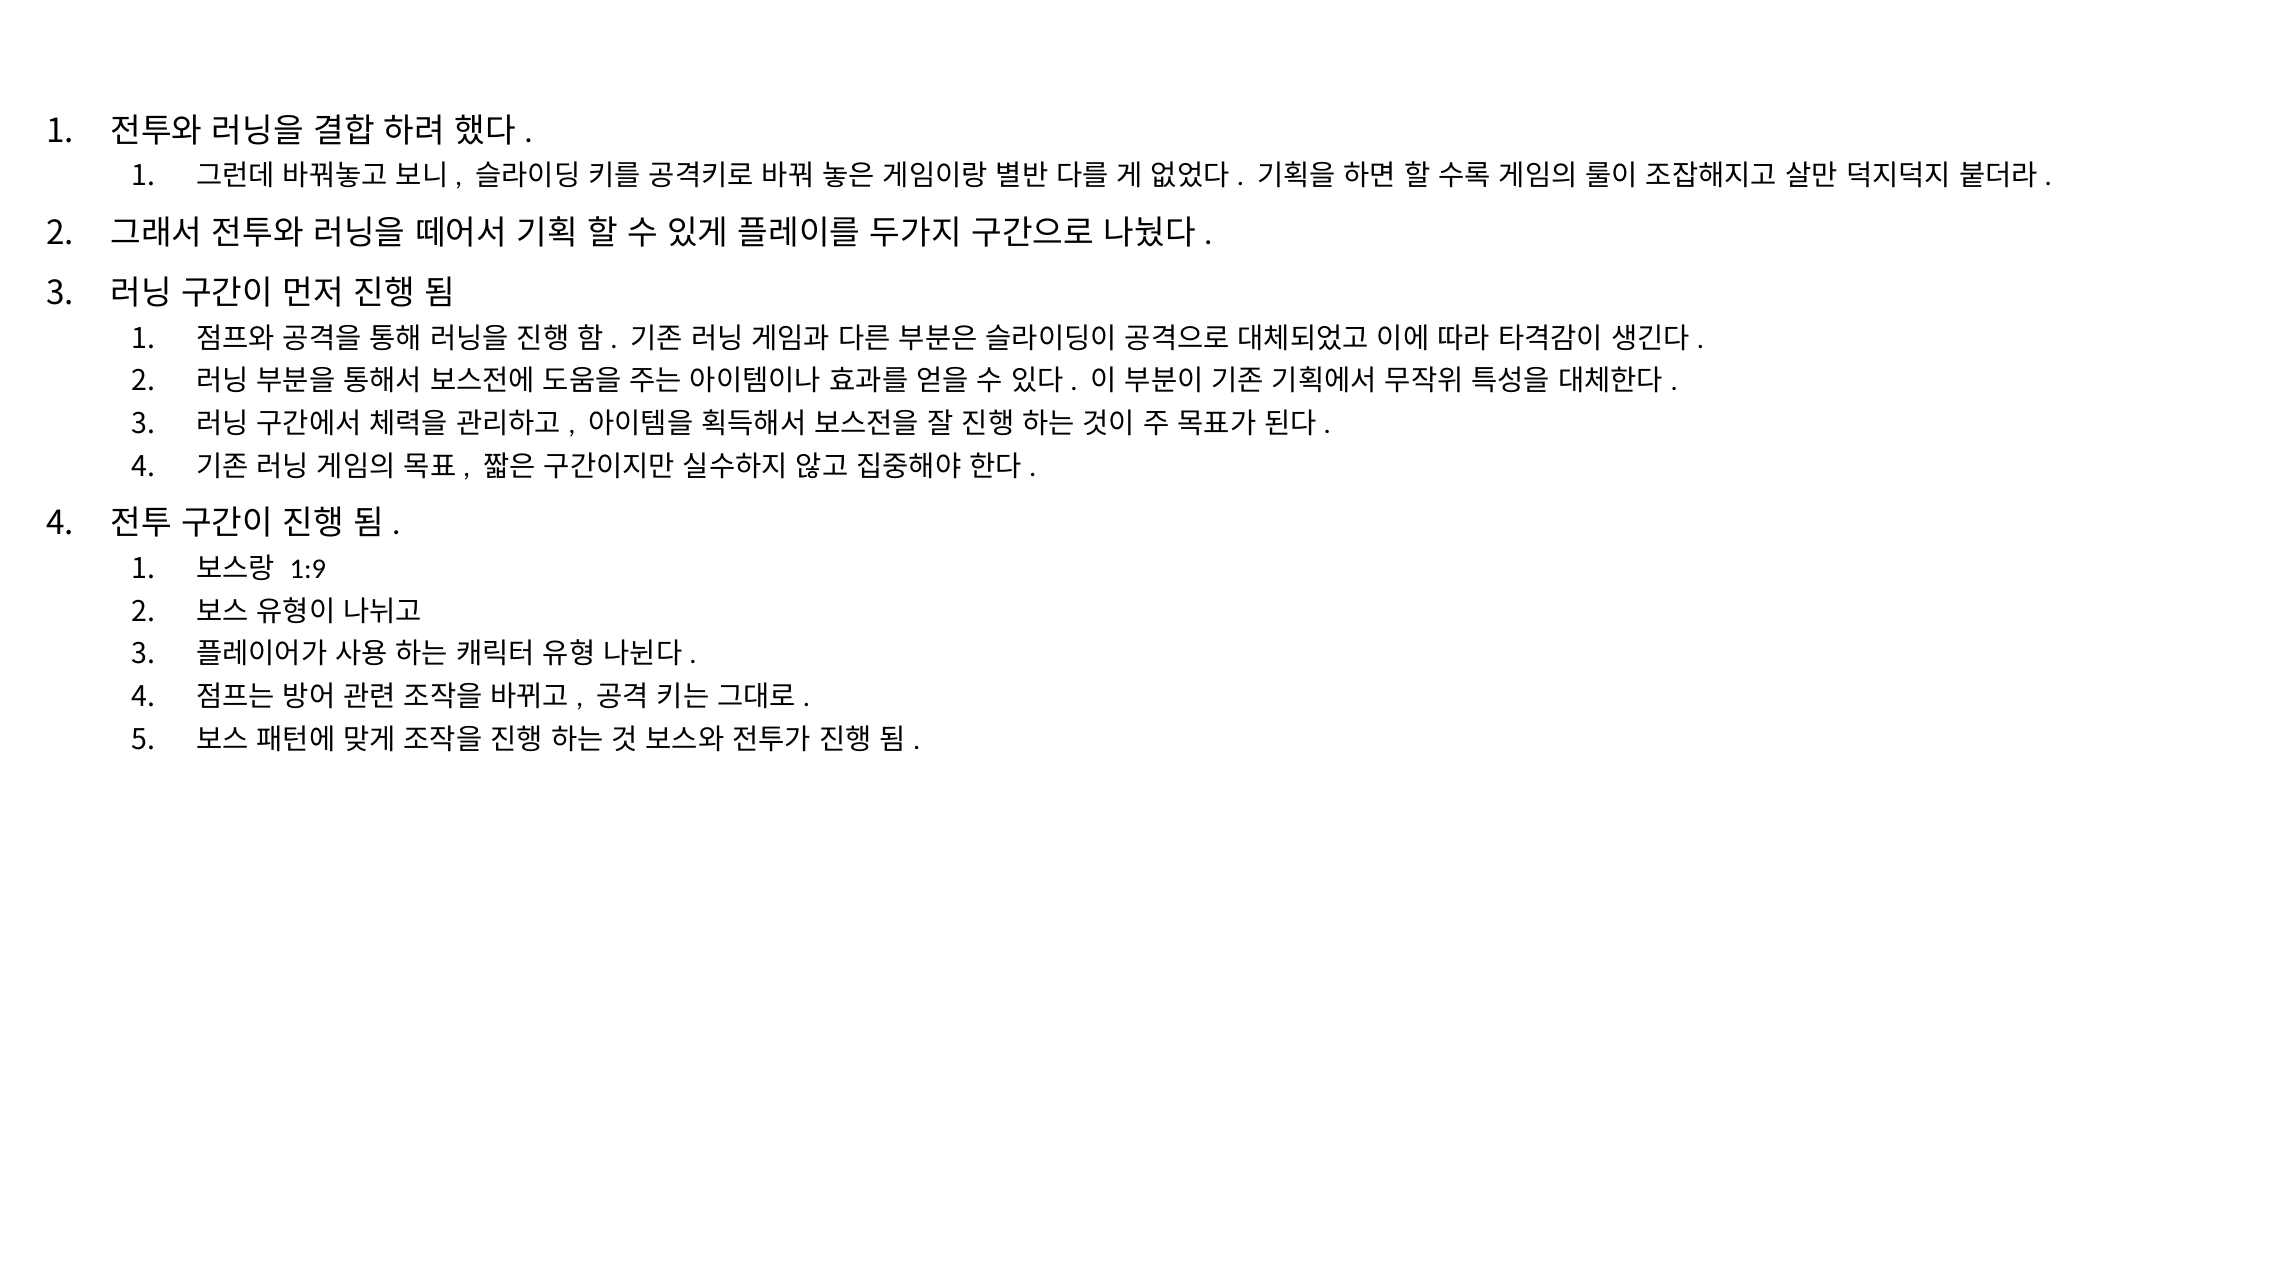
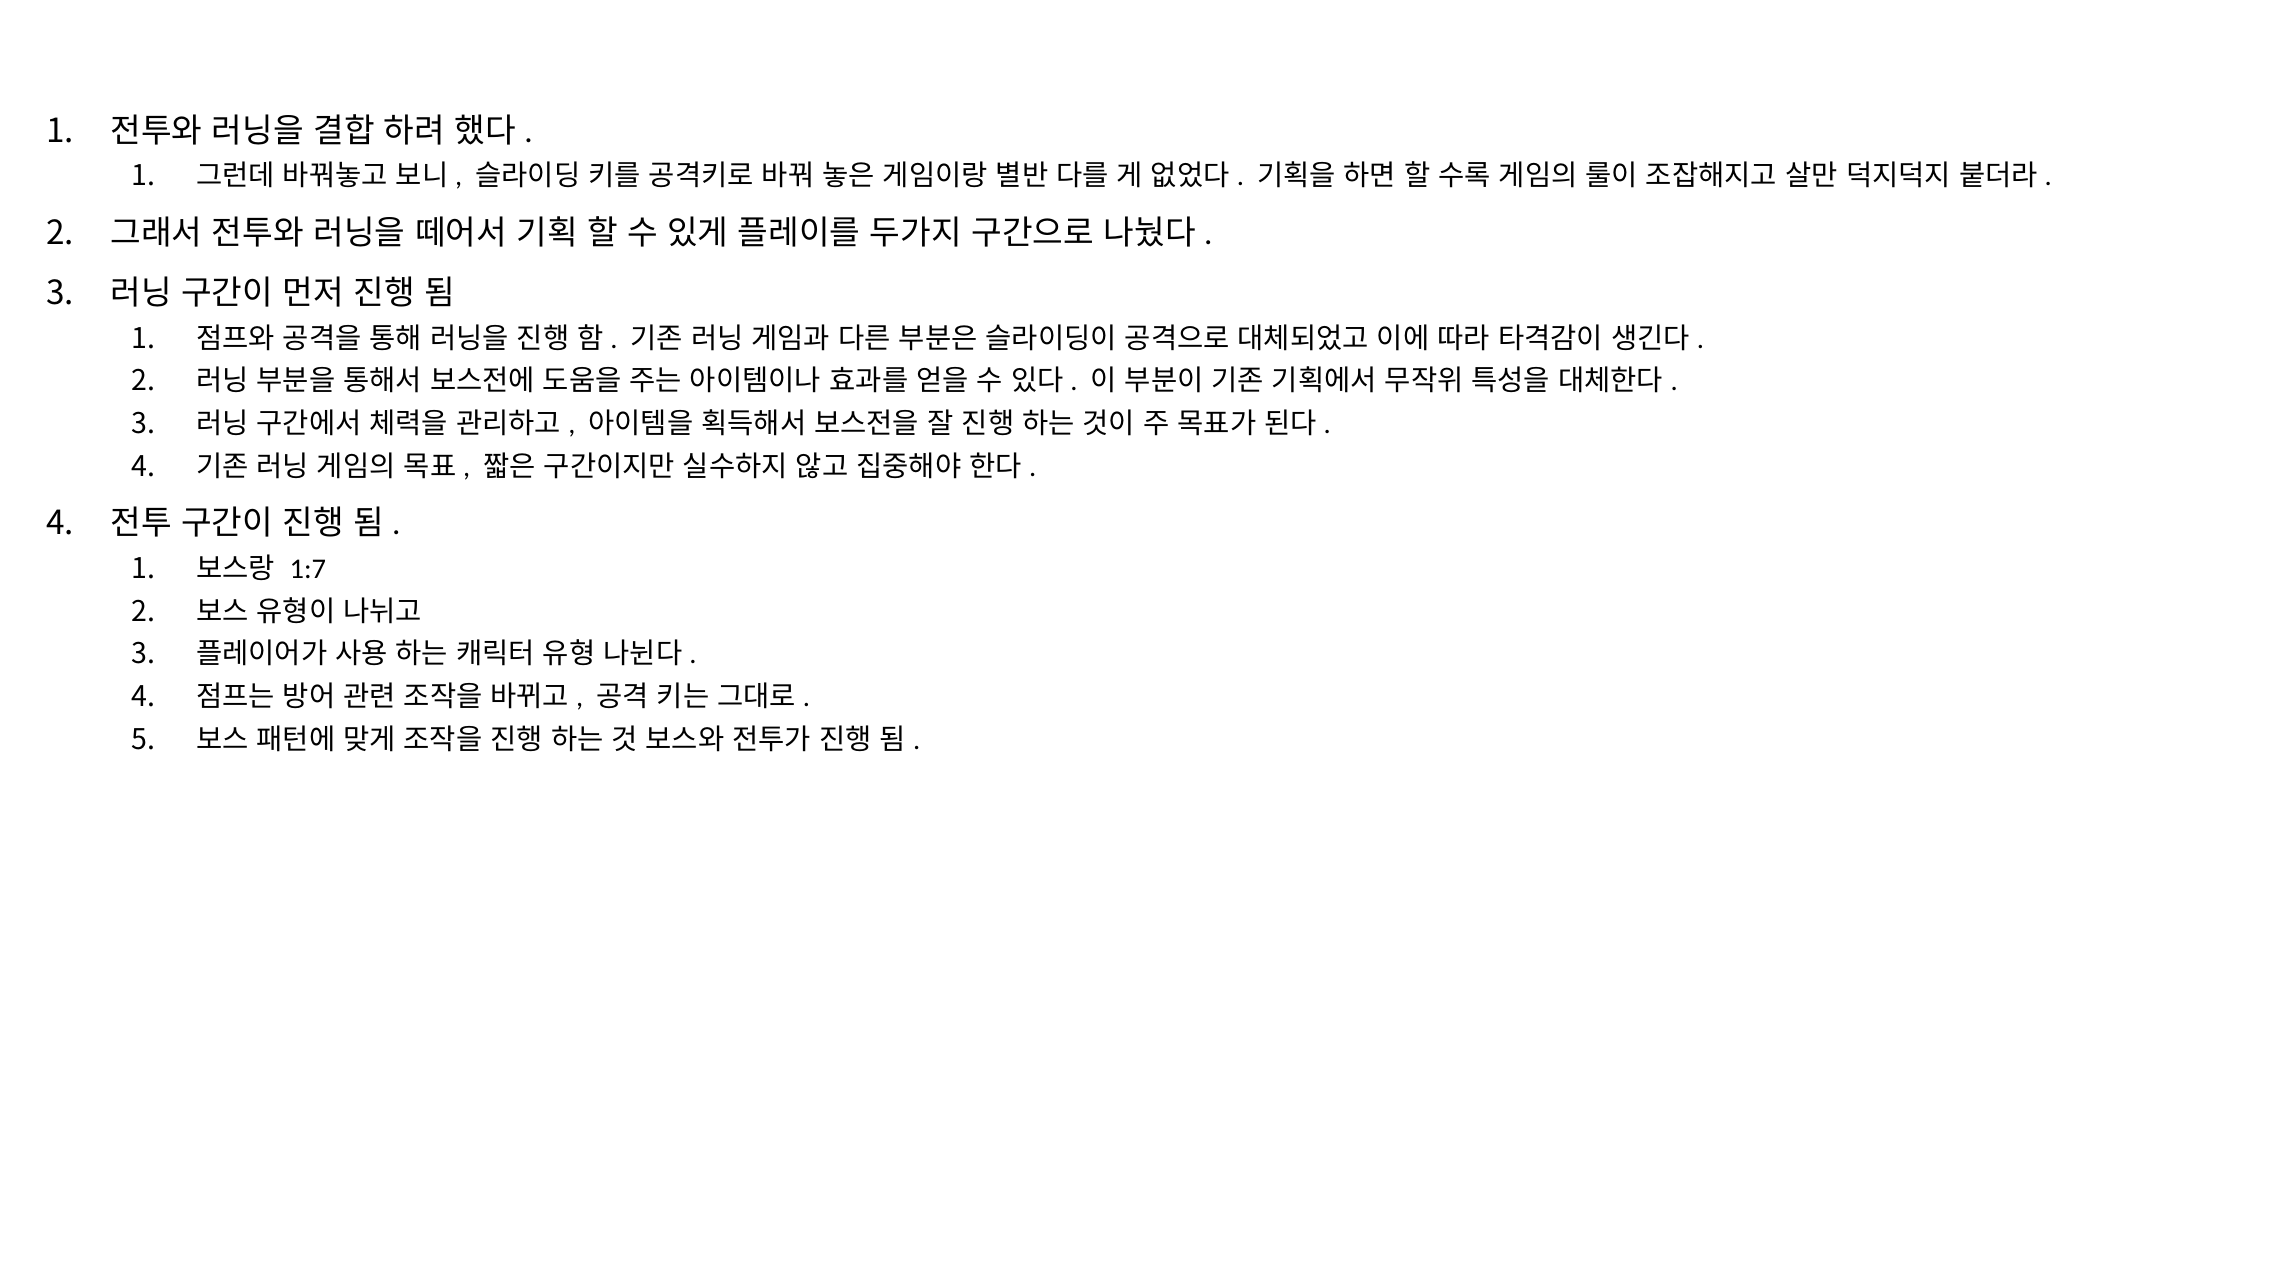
1:9: 1:9 -> 1:7
